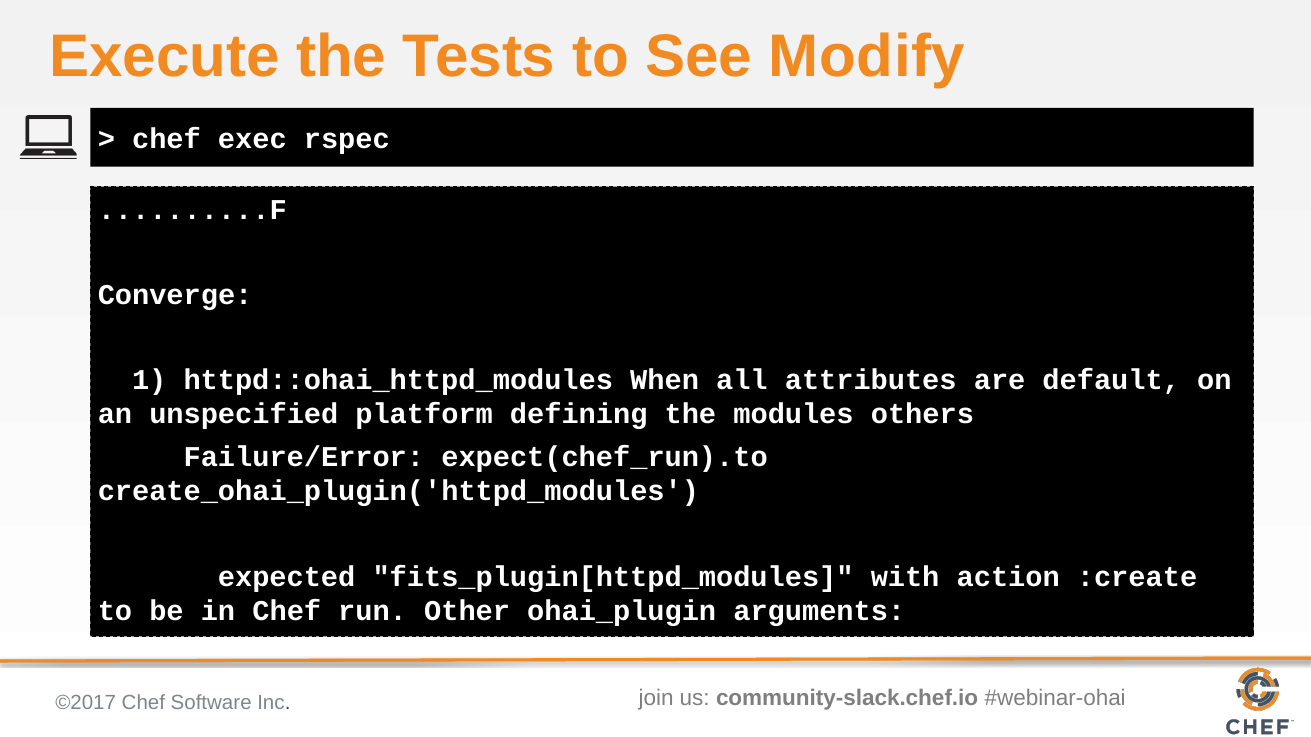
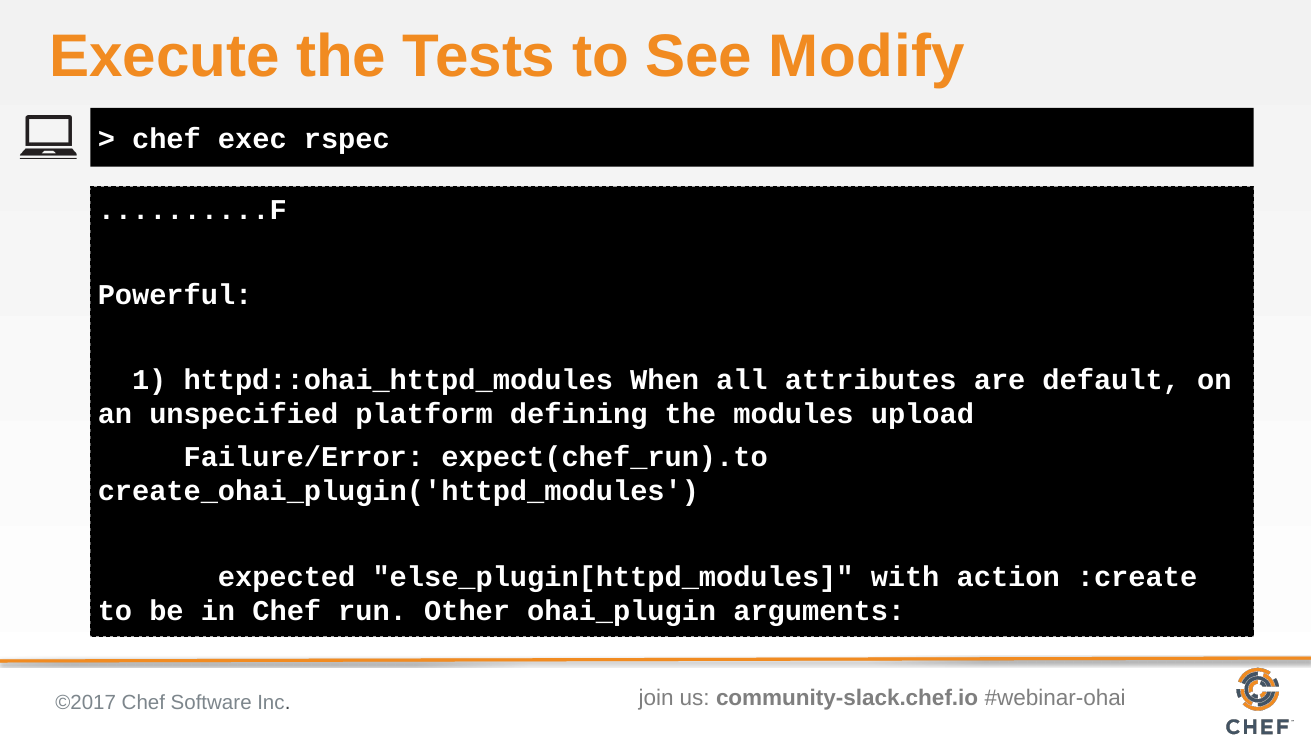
Converge: Converge -> Powerful
others: others -> upload
fits_plugin[httpd_modules: fits_plugin[httpd_modules -> else_plugin[httpd_modules
